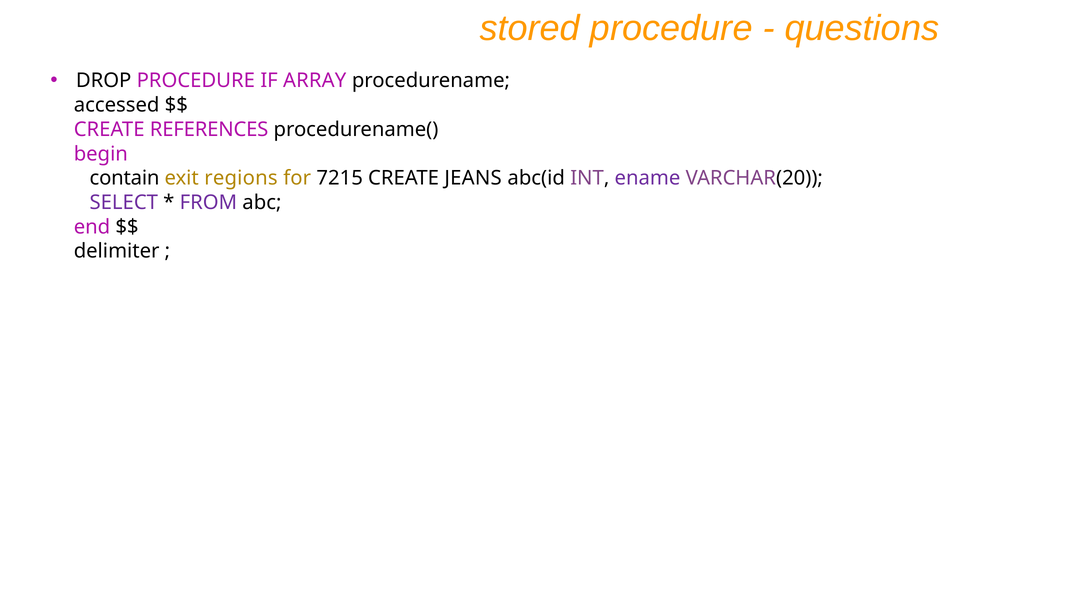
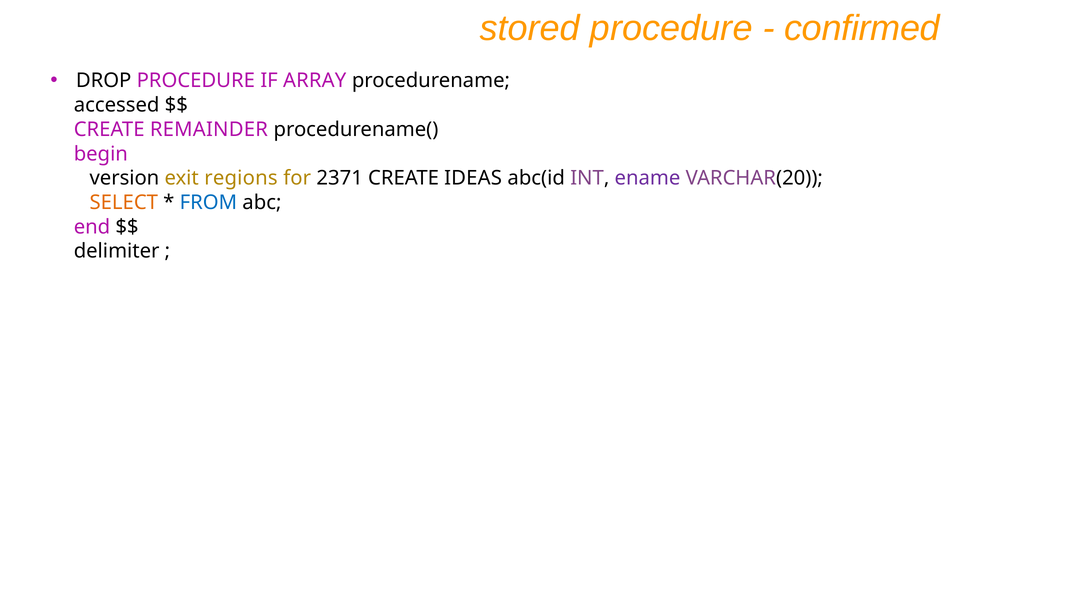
questions: questions -> confirmed
REFERENCES: REFERENCES -> REMAINDER
contain: contain -> version
7215: 7215 -> 2371
JEANS: JEANS -> IDEAS
SELECT colour: purple -> orange
FROM colour: purple -> blue
